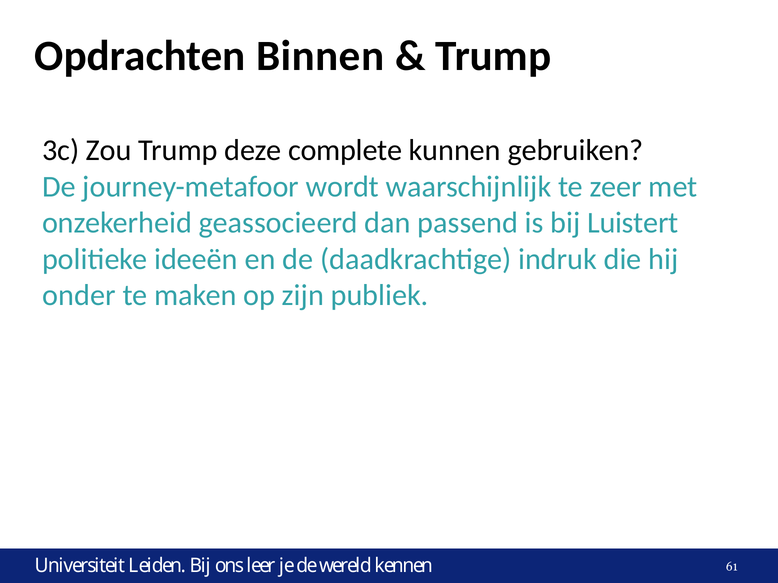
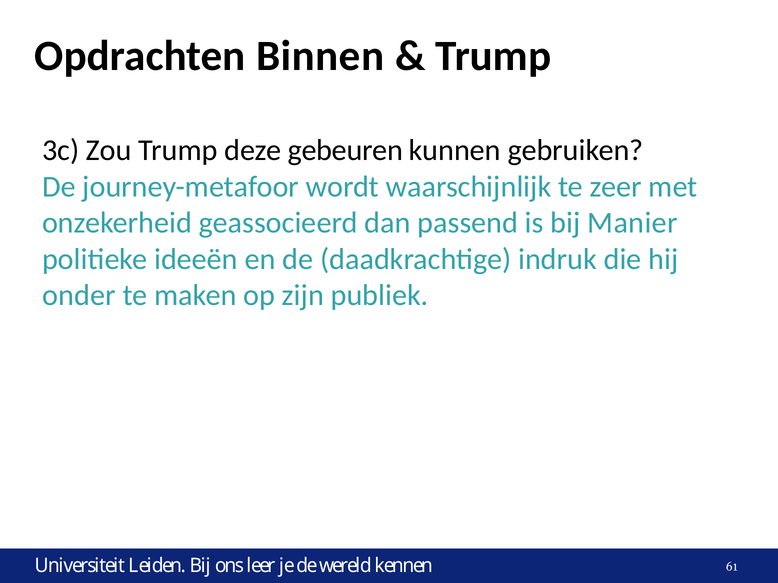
complete: complete -> gebeuren
Luistert: Luistert -> Manier
